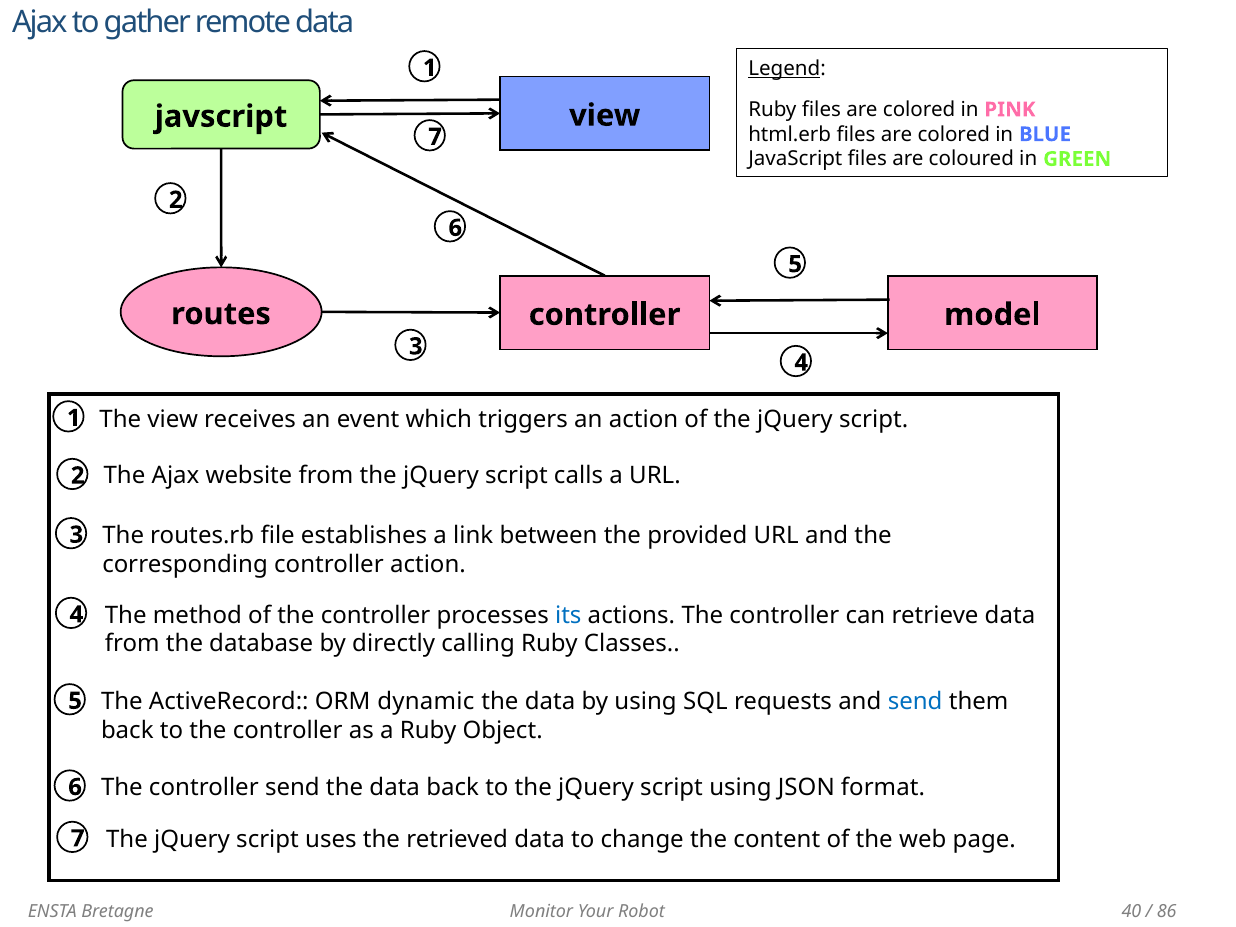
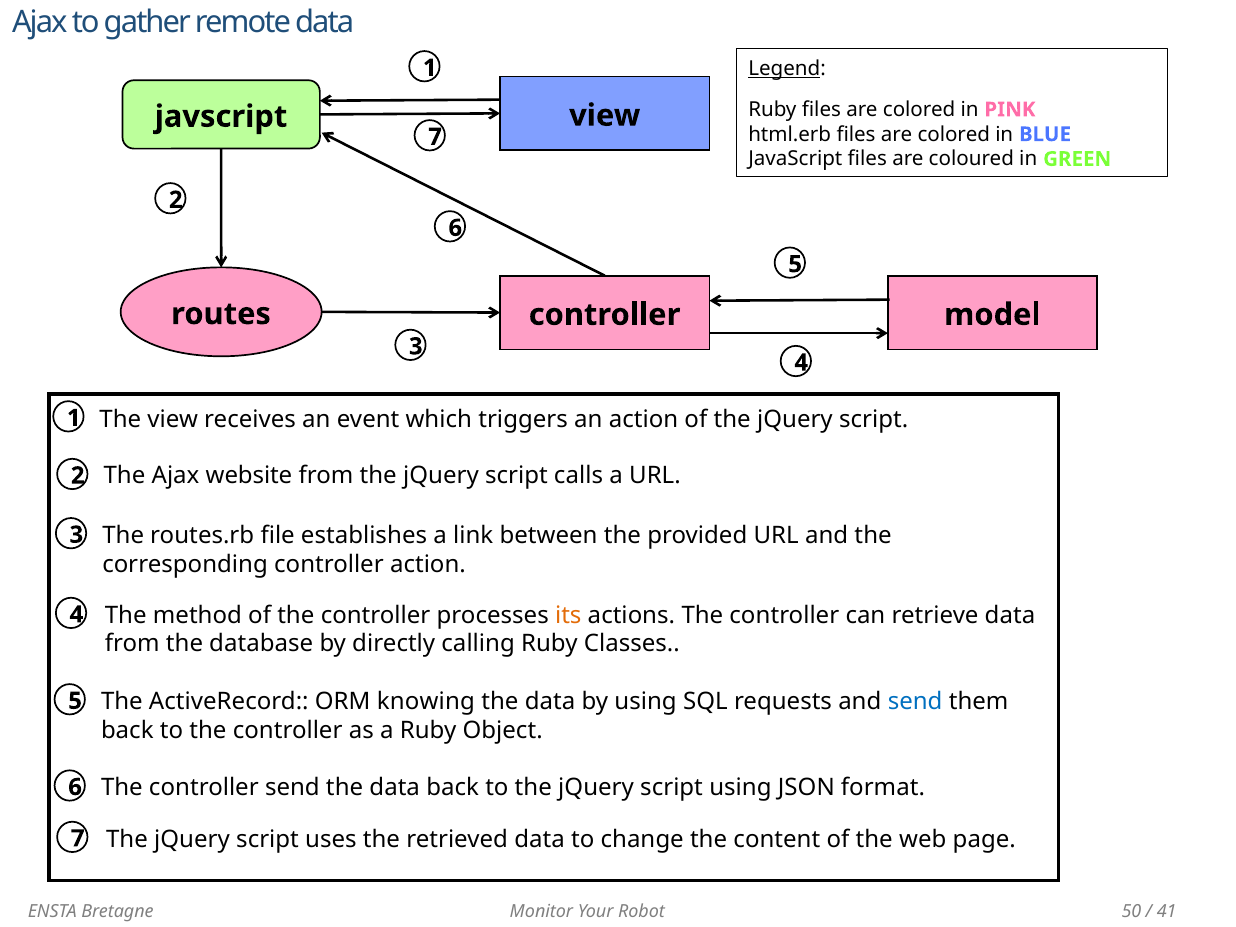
its colour: blue -> orange
dynamic: dynamic -> knowing
40: 40 -> 50
86: 86 -> 41
